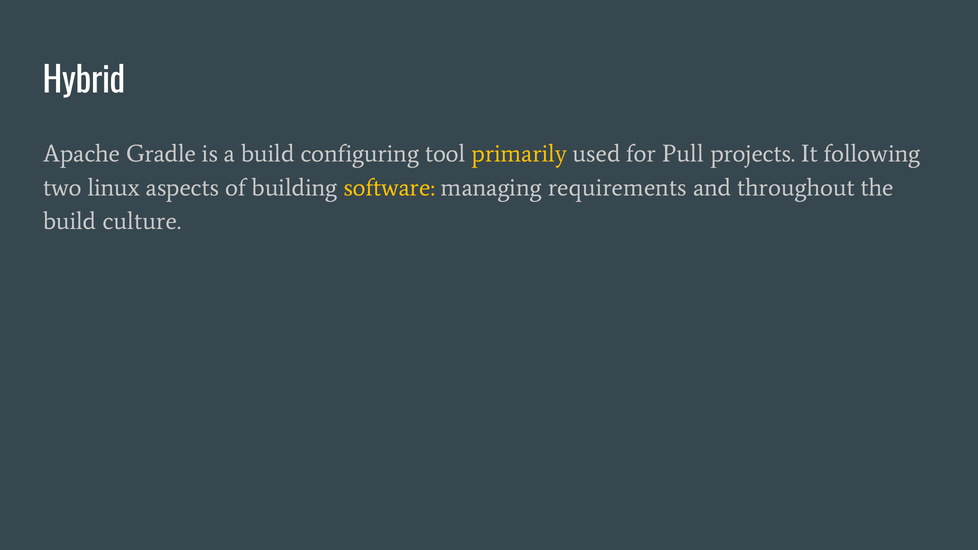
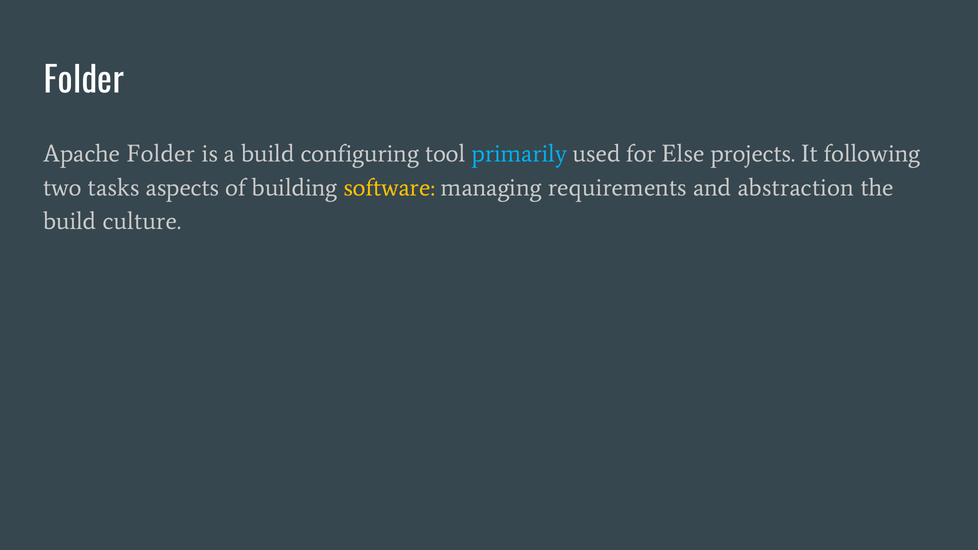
Hybrid at (84, 81): Hybrid -> Folder
Apache Gradle: Gradle -> Folder
primarily colour: yellow -> light blue
Pull: Pull -> Else
linux: linux -> tasks
throughout: throughout -> abstraction
